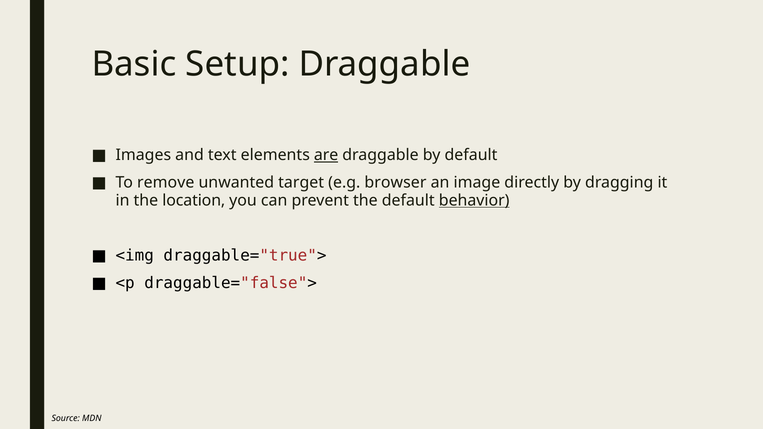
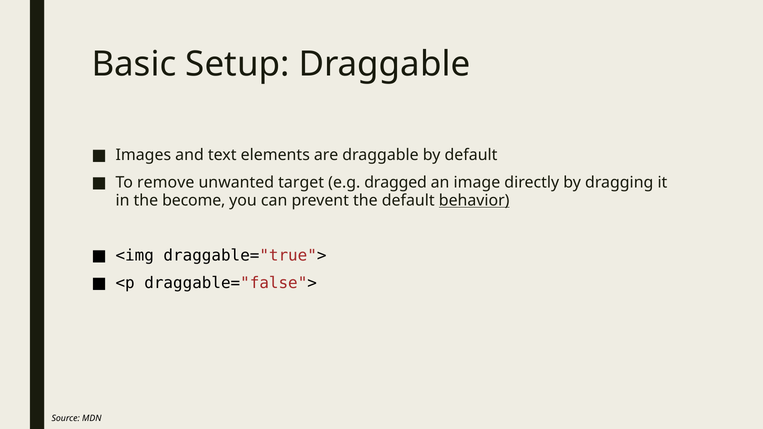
are underline: present -> none
browser: browser -> dragged
location: location -> become
